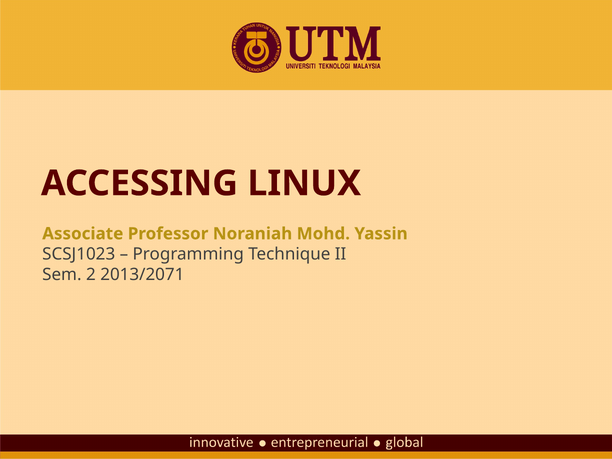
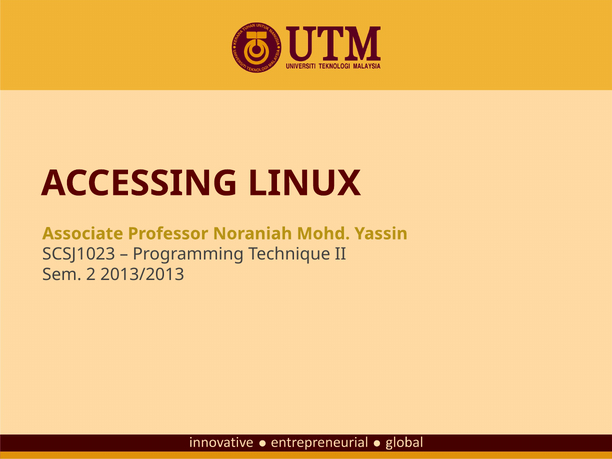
2013/2071: 2013/2071 -> 2013/2013
